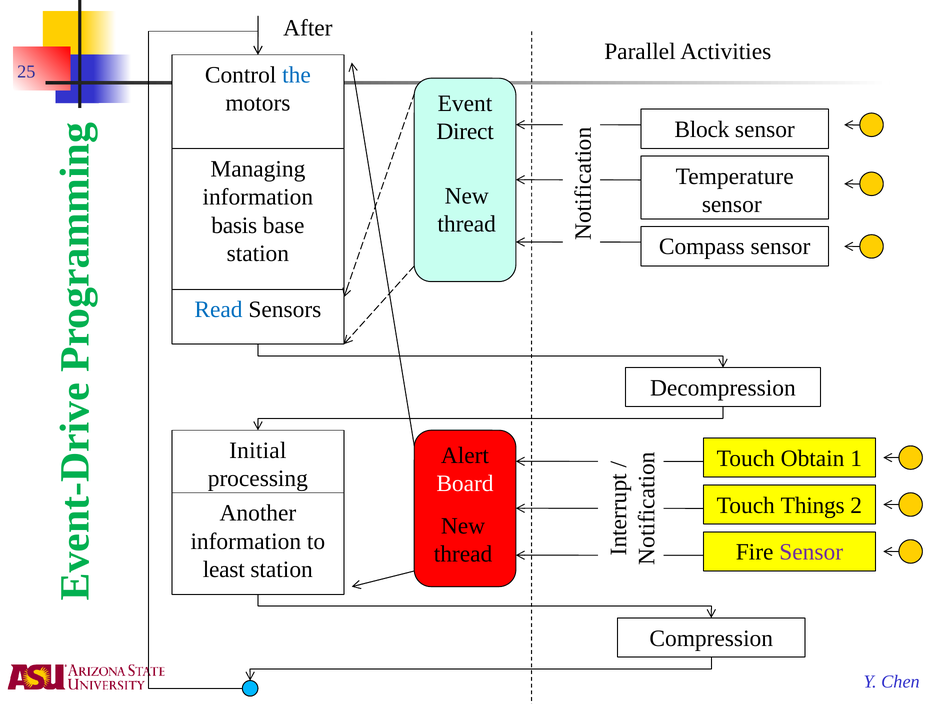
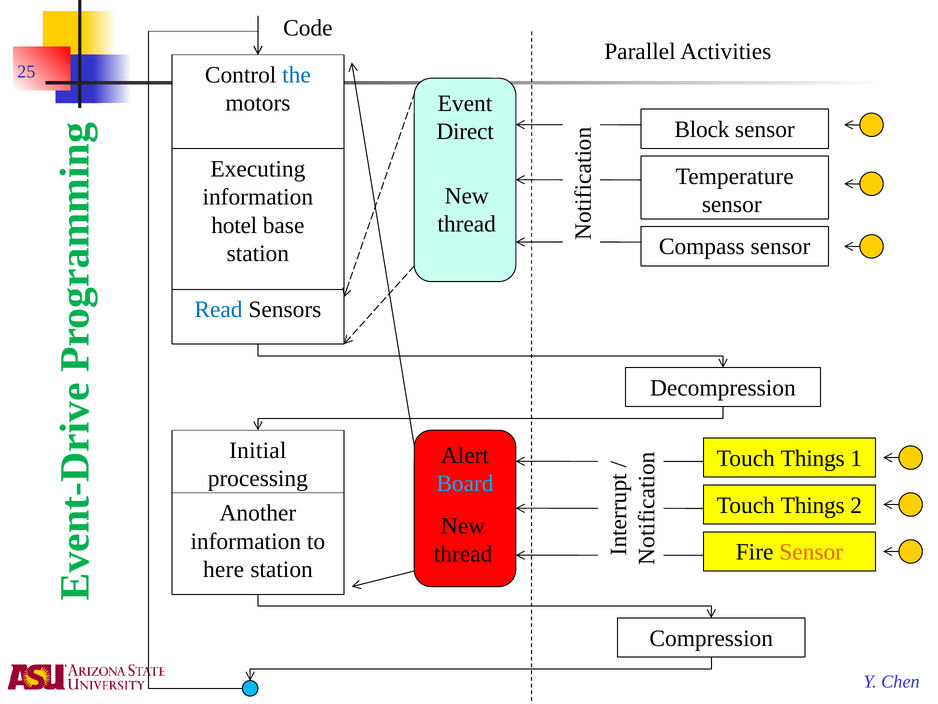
After: After -> Code
Managing: Managing -> Executing
basis: basis -> hotel
Obtain at (813, 458): Obtain -> Things
Board colour: white -> light blue
Sensor at (811, 552) colour: purple -> orange
least: least -> here
